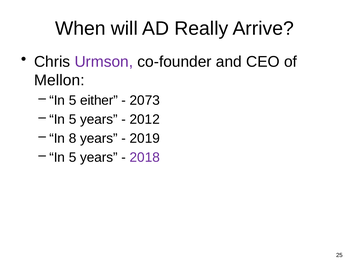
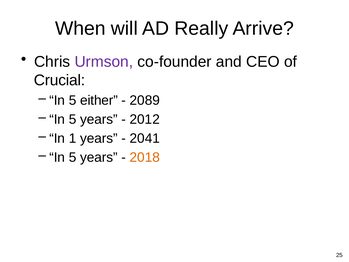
Mellon: Mellon -> Crucial
2073: 2073 -> 2089
8: 8 -> 1
2019: 2019 -> 2041
2018 colour: purple -> orange
